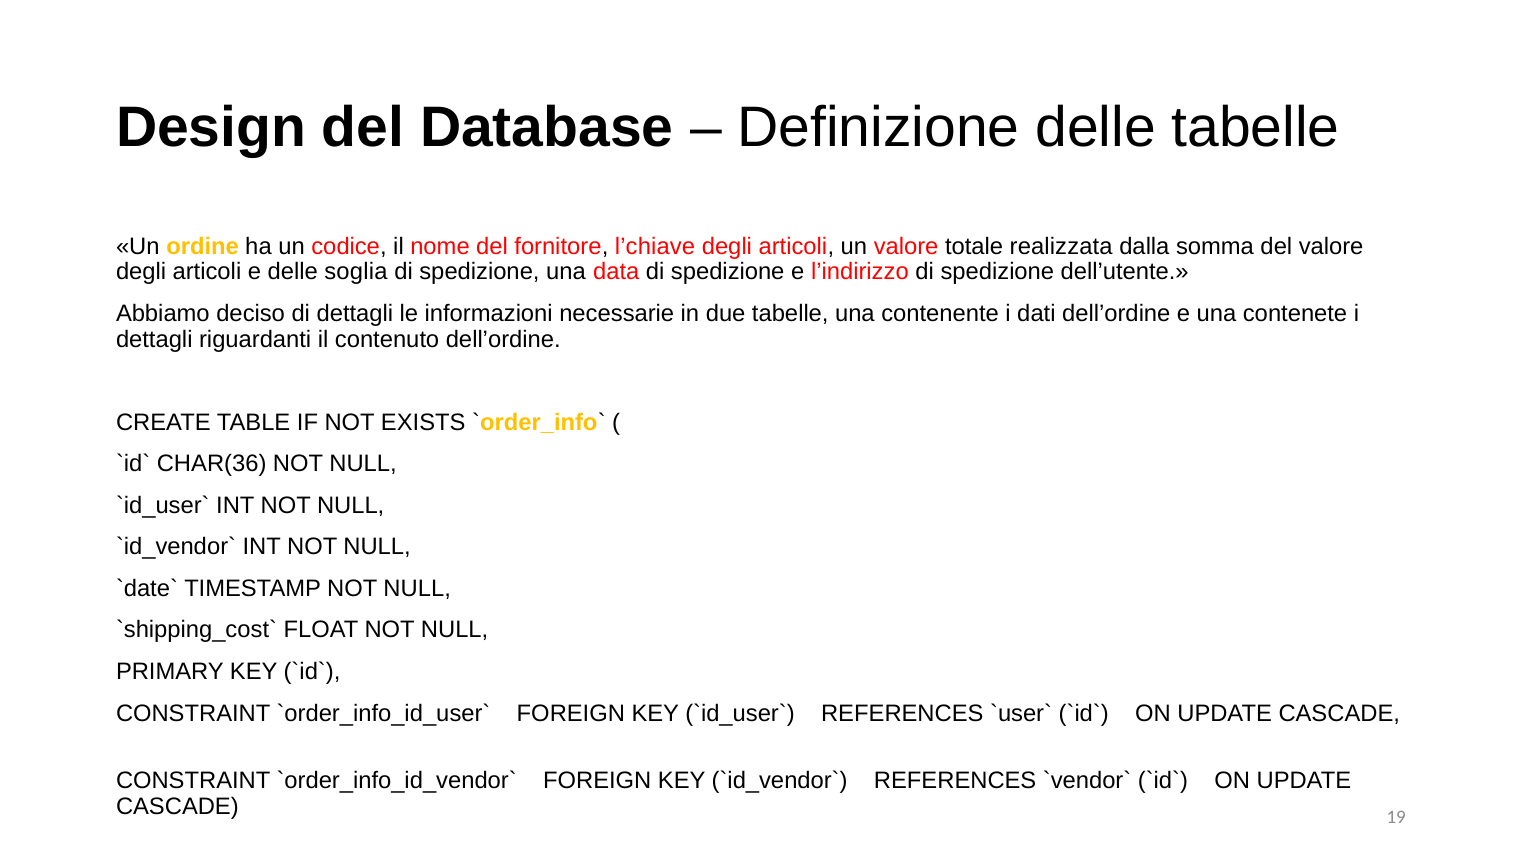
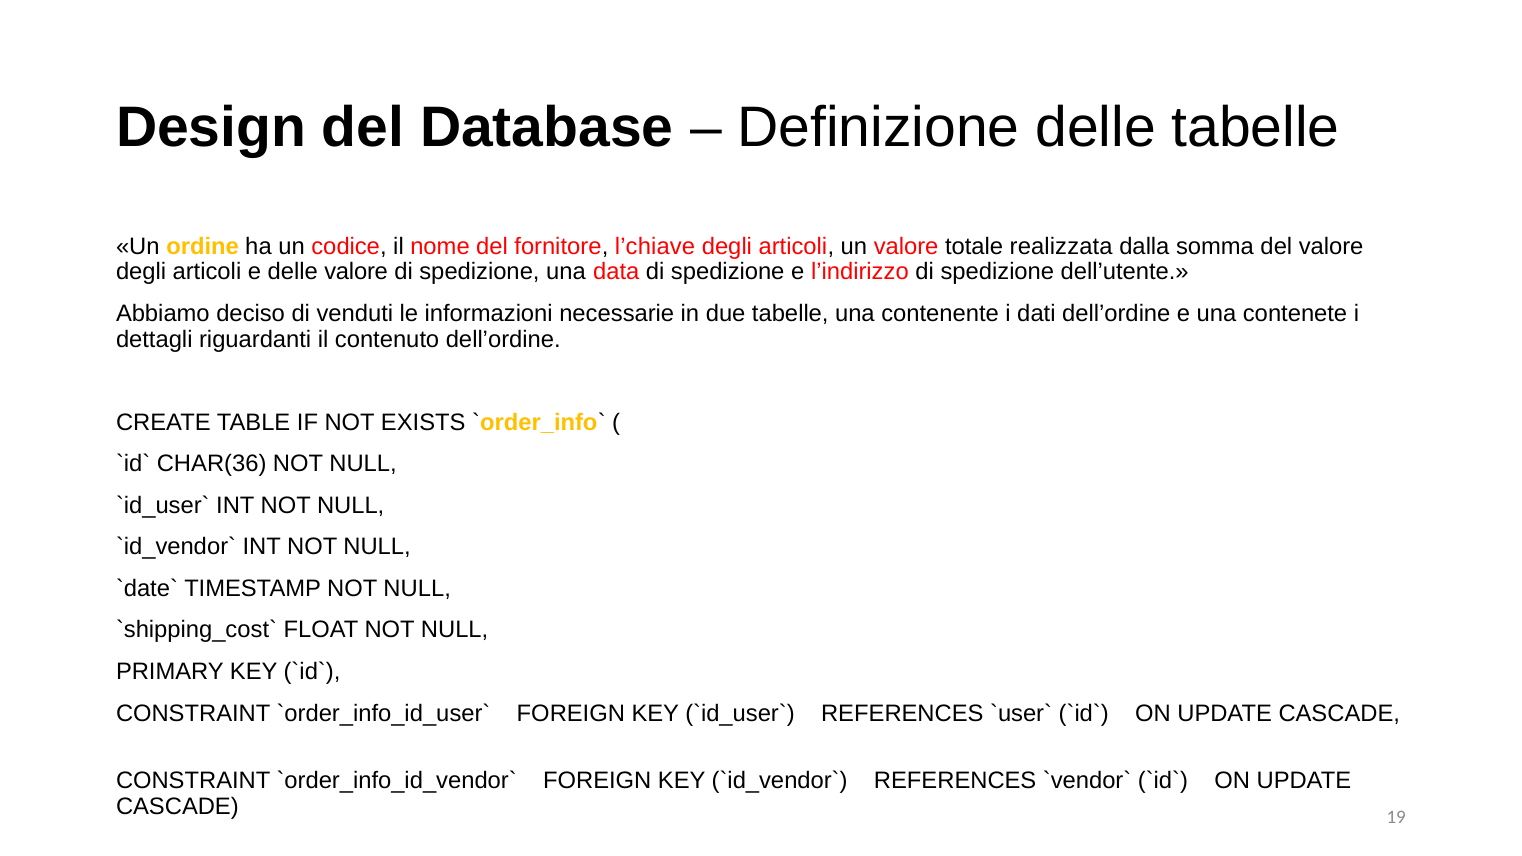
delle soglia: soglia -> valore
di dettagli: dettagli -> venduti
